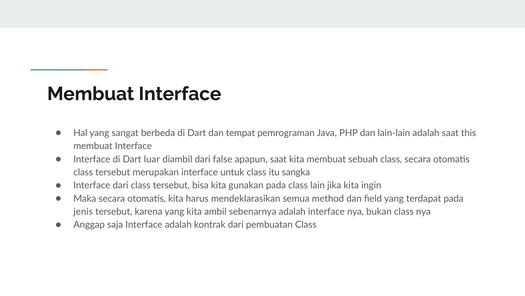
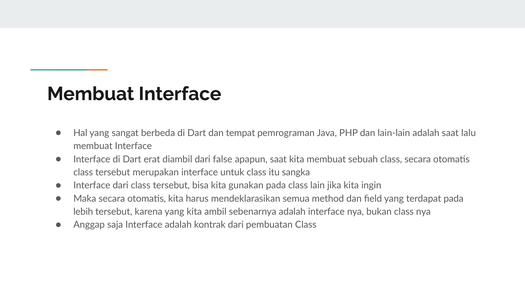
this: this -> lalu
luar: luar -> erat
jenis: jenis -> lebih
